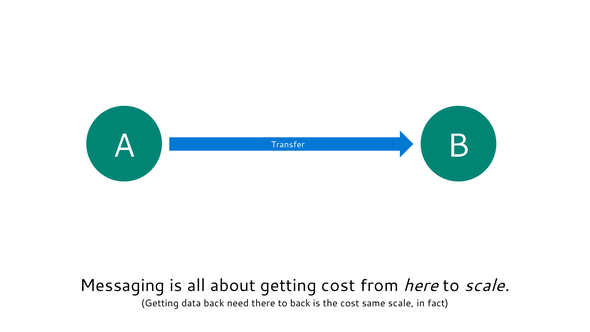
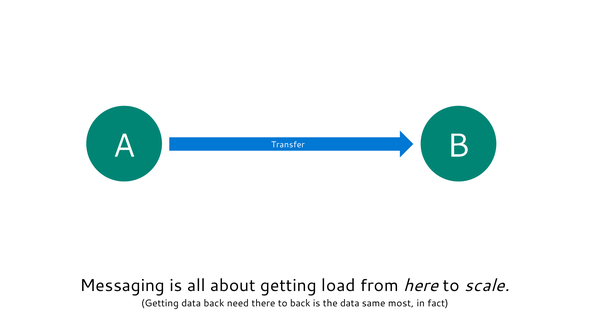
getting cost: cost -> load
the cost: cost -> data
same scale: scale -> most
